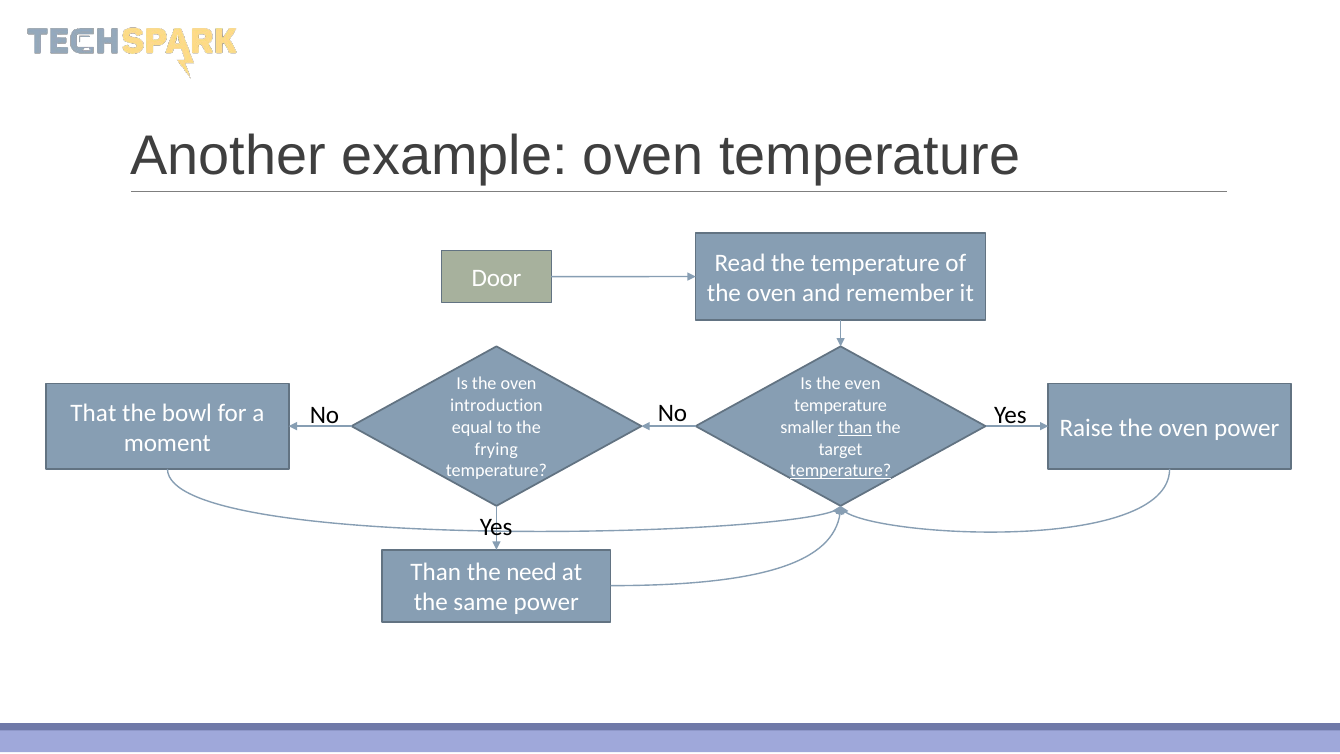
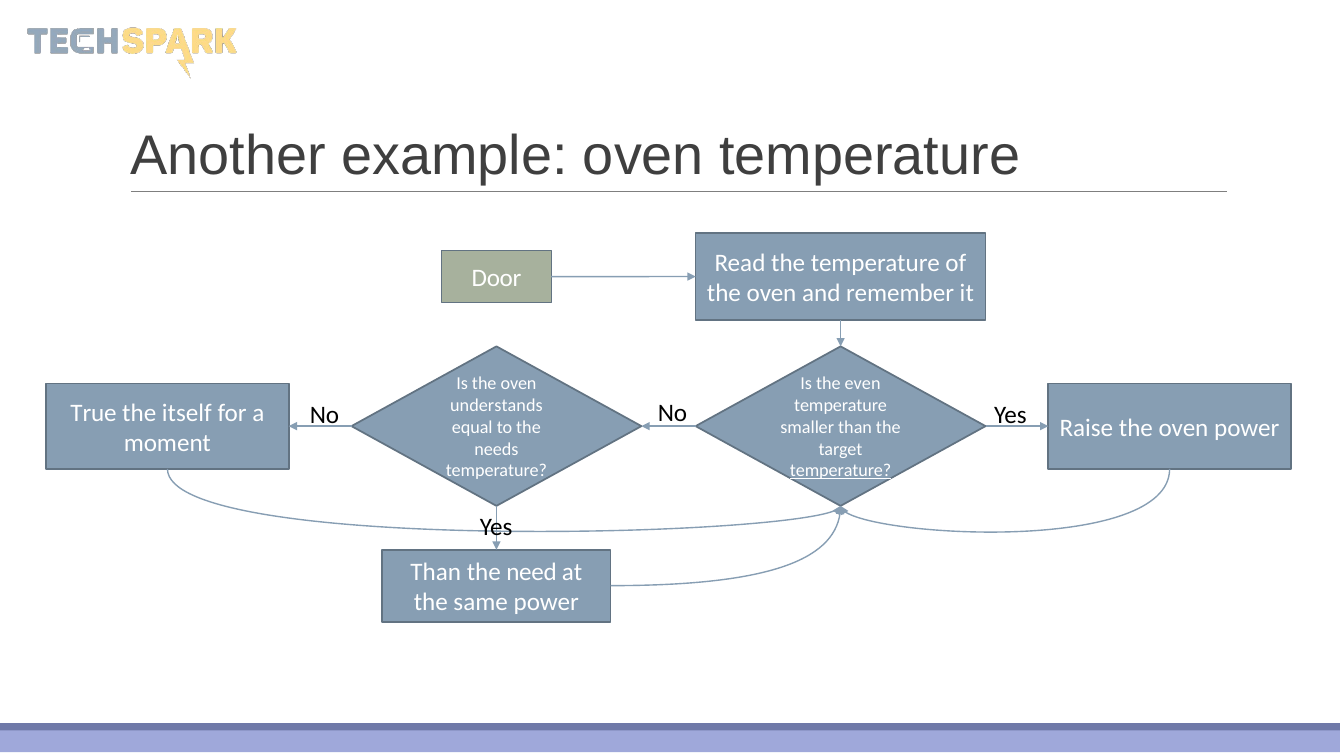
introduction: introduction -> understands
That: That -> True
bowl: bowl -> itself
than at (855, 427) underline: present -> none
frying: frying -> needs
